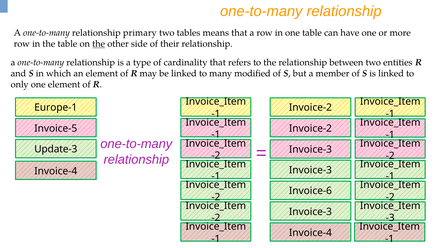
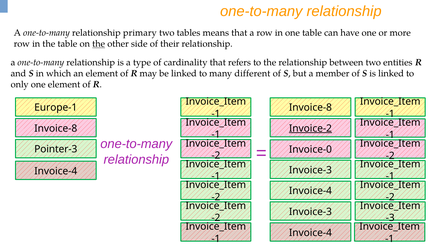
modified: modified -> different
Invoice-2 at (310, 107): Invoice-2 -> Invoice-8
Invoice-2 at (310, 128) underline: none -> present
Invoice-5 at (56, 128): Invoice-5 -> Invoice-8
Update-3: Update-3 -> Pointer-3
Invoice-3 at (310, 149): Invoice-3 -> Invoice-0
Invoice-6 at (310, 191): Invoice-6 -> Invoice-4
